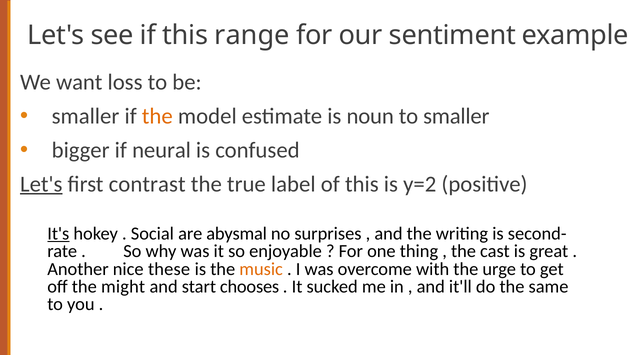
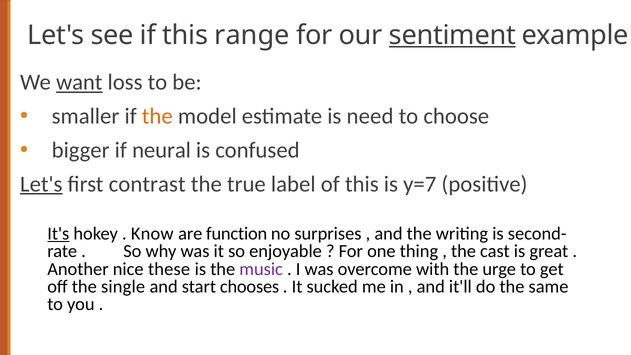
sentiment underline: none -> present
want underline: none -> present
noun: noun -> need
to smaller: smaller -> choose
y=2: y=2 -> y=7
Social: Social -> Know
abysmal: abysmal -> function
music colour: orange -> purple
might: might -> single
